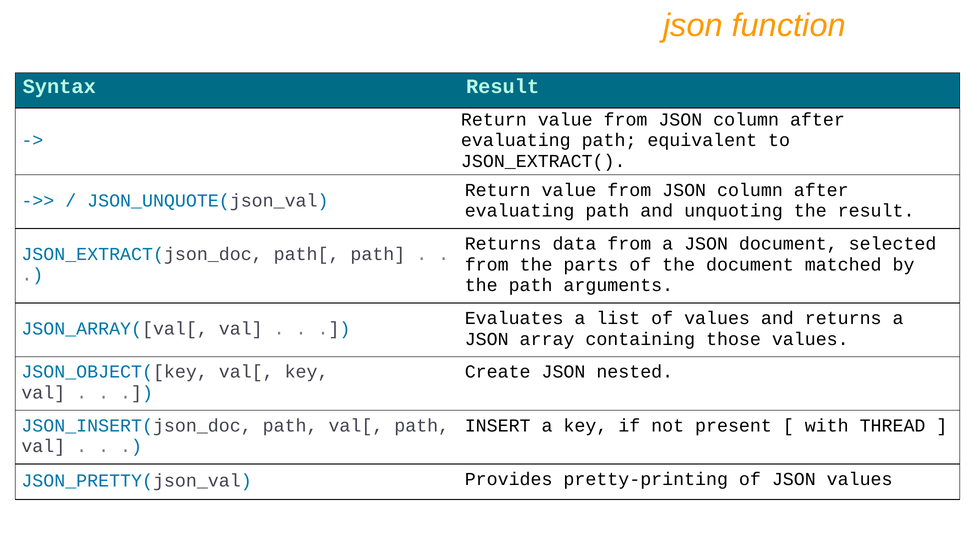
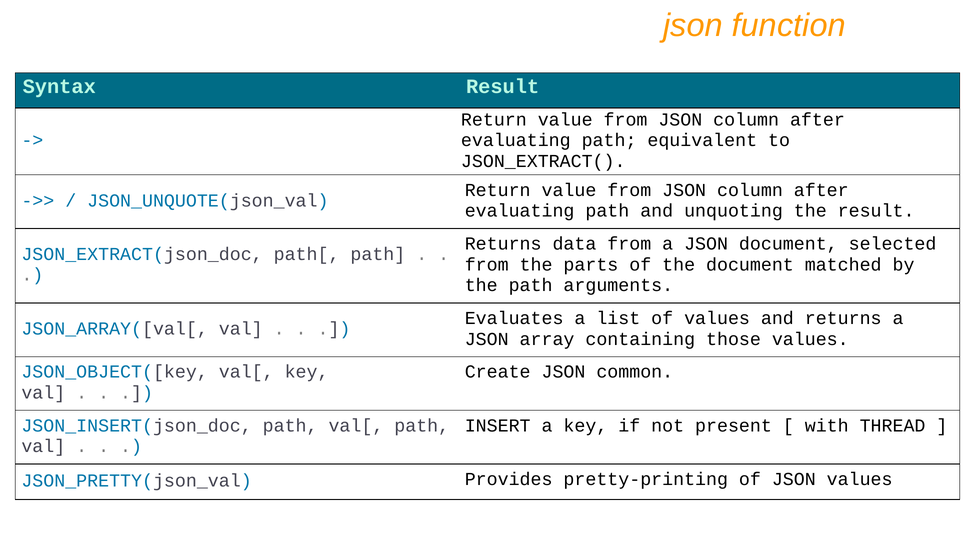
nested: nested -> common
